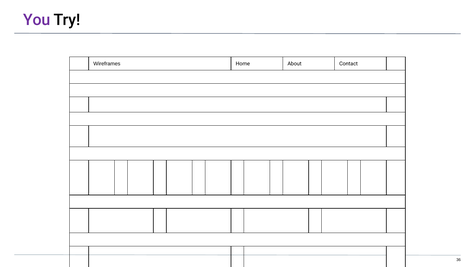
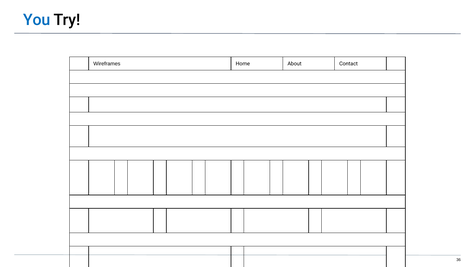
You colour: purple -> blue
